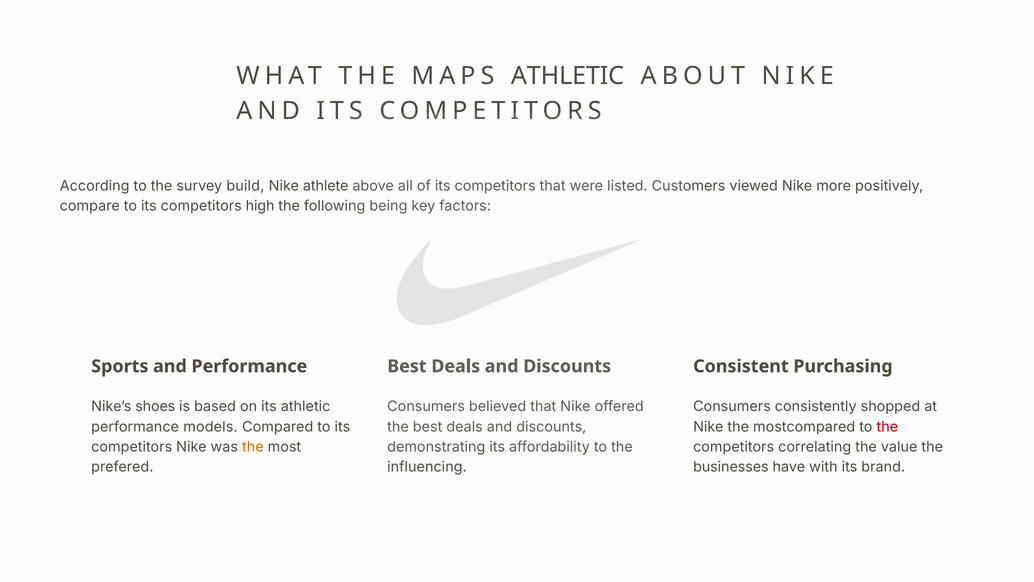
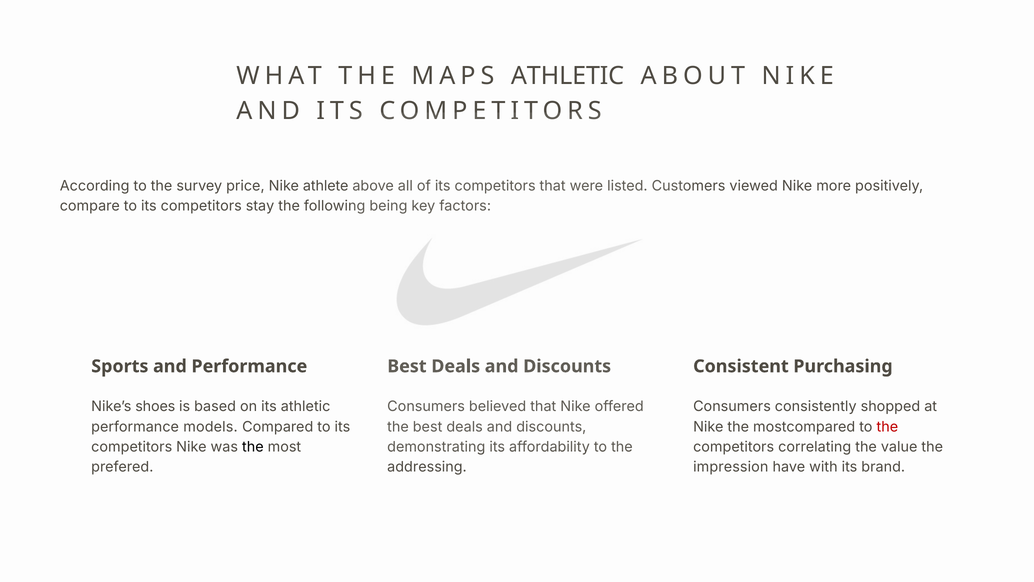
build: build -> price
high: high -> stay
the at (253, 447) colour: orange -> black
influencing: influencing -> addressing
businesses: businesses -> impression
